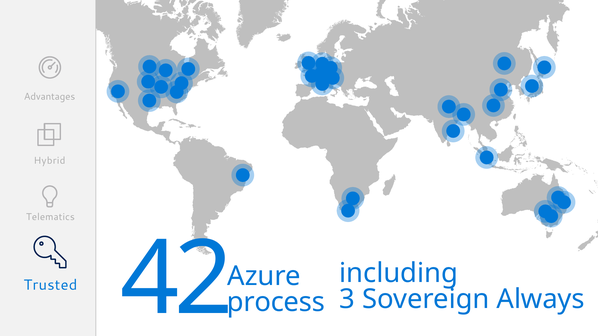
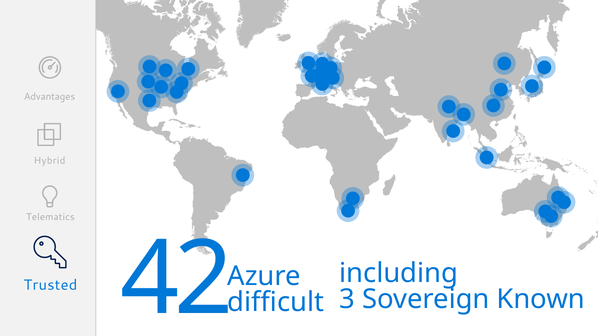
Always: Always -> Known
process: process -> difficult
